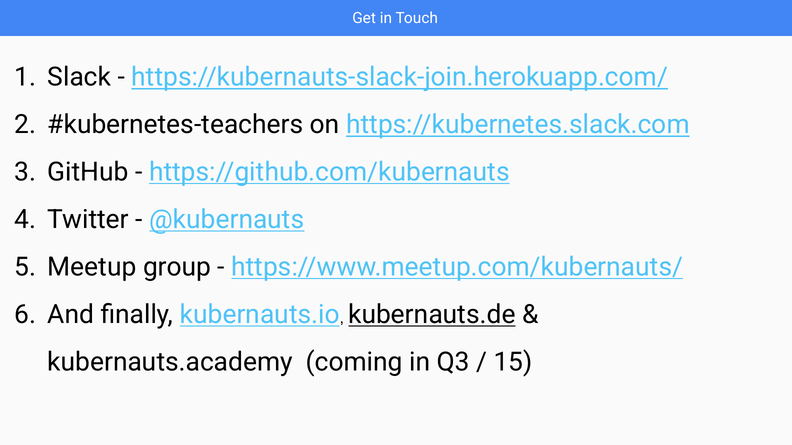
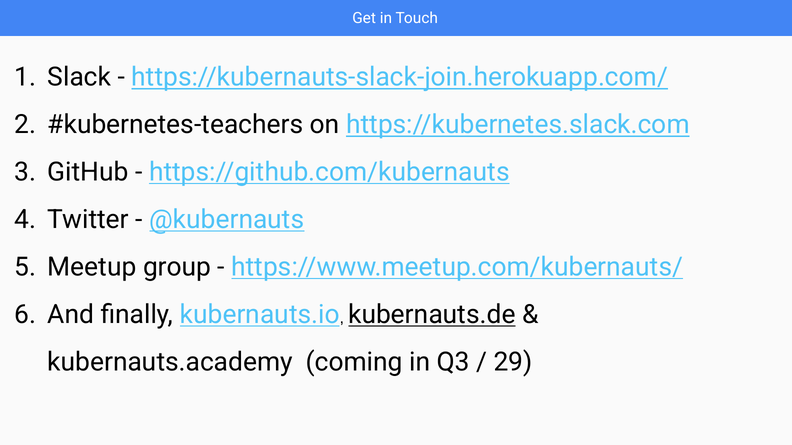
15: 15 -> 29
